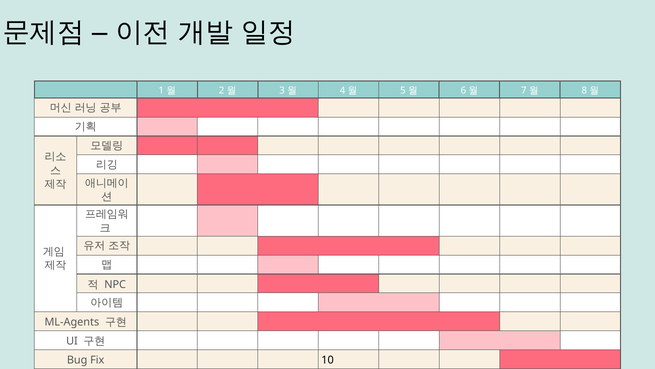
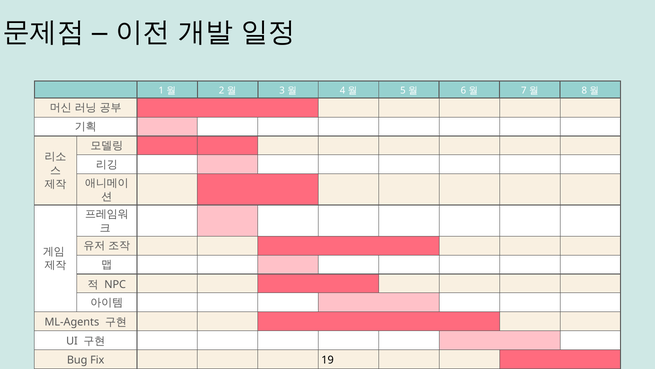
10: 10 -> 19
